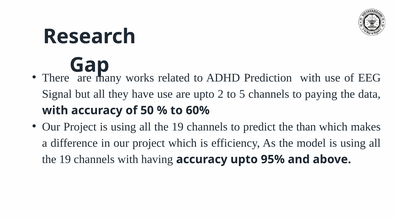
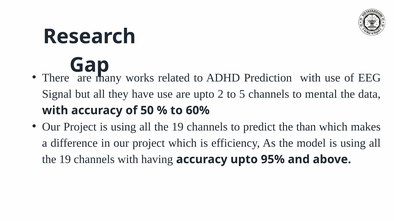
paying: paying -> mental
